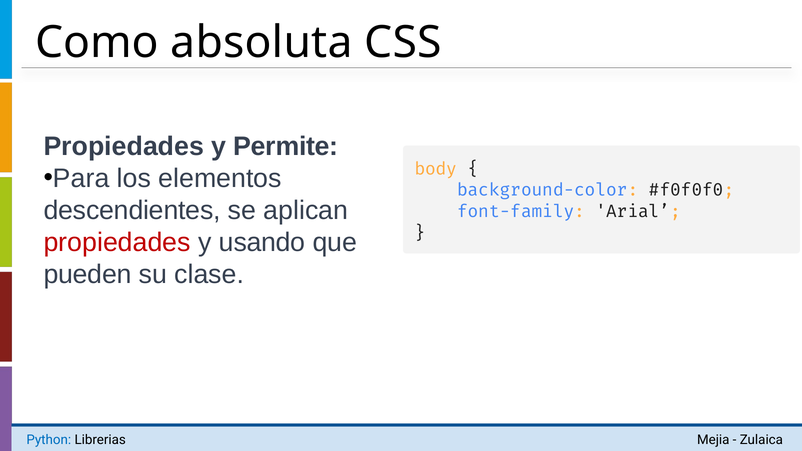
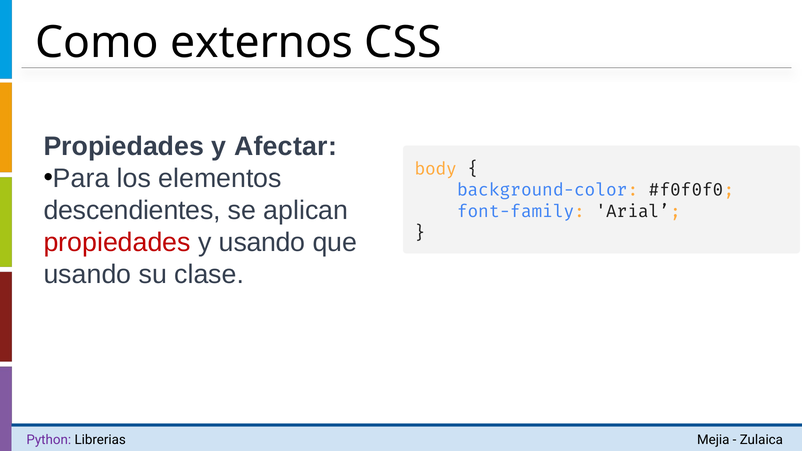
absoluta: absoluta -> externos
Permite: Permite -> Afectar
pueden at (88, 275): pueden -> usando
Python colour: blue -> purple
